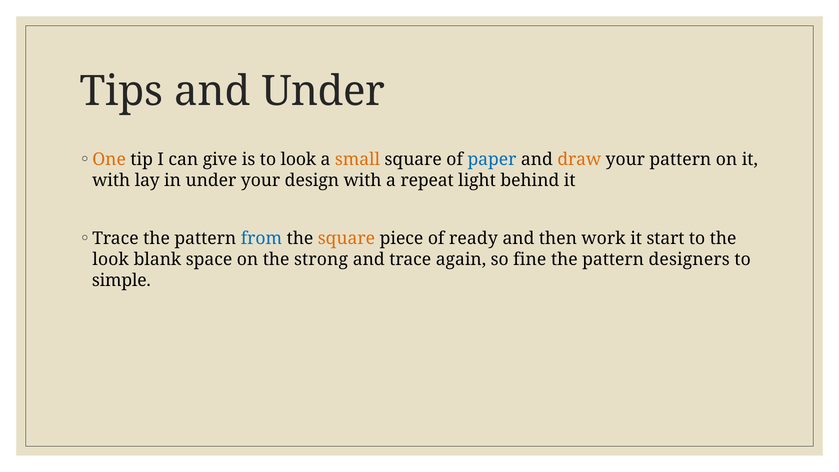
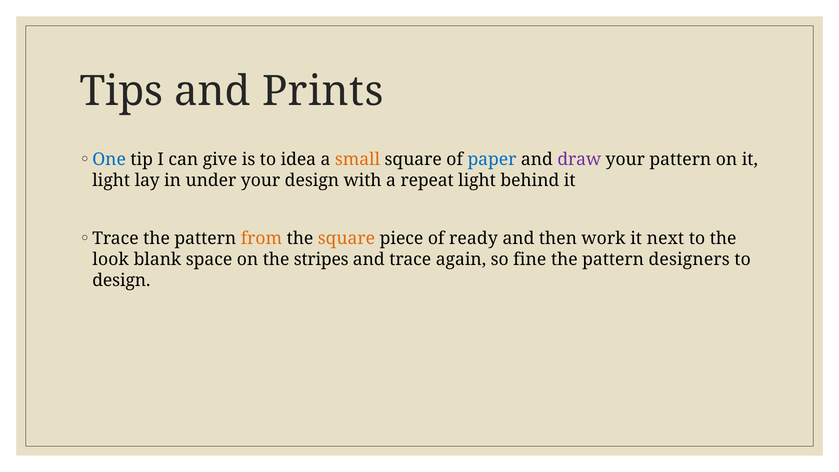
and Under: Under -> Prints
One colour: orange -> blue
to look: look -> idea
draw colour: orange -> purple
with at (111, 181): with -> light
from colour: blue -> orange
start: start -> next
strong: strong -> stripes
simple at (121, 280): simple -> design
